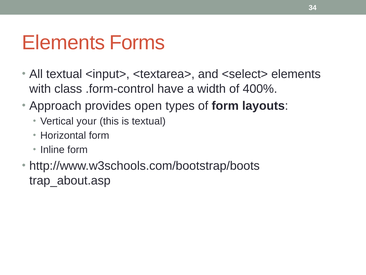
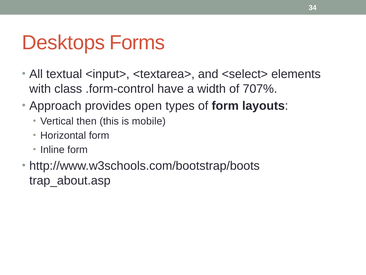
Elements at (63, 43): Elements -> Desktops
400%: 400% -> 707%
your: your -> then
is textual: textual -> mobile
